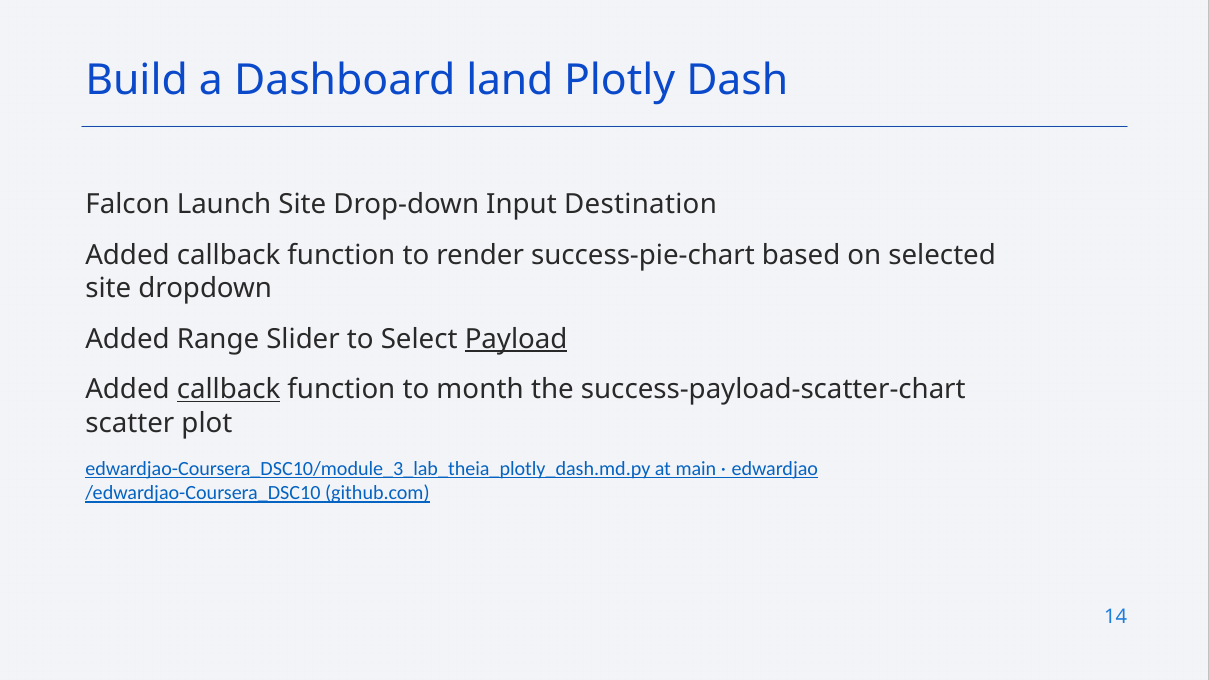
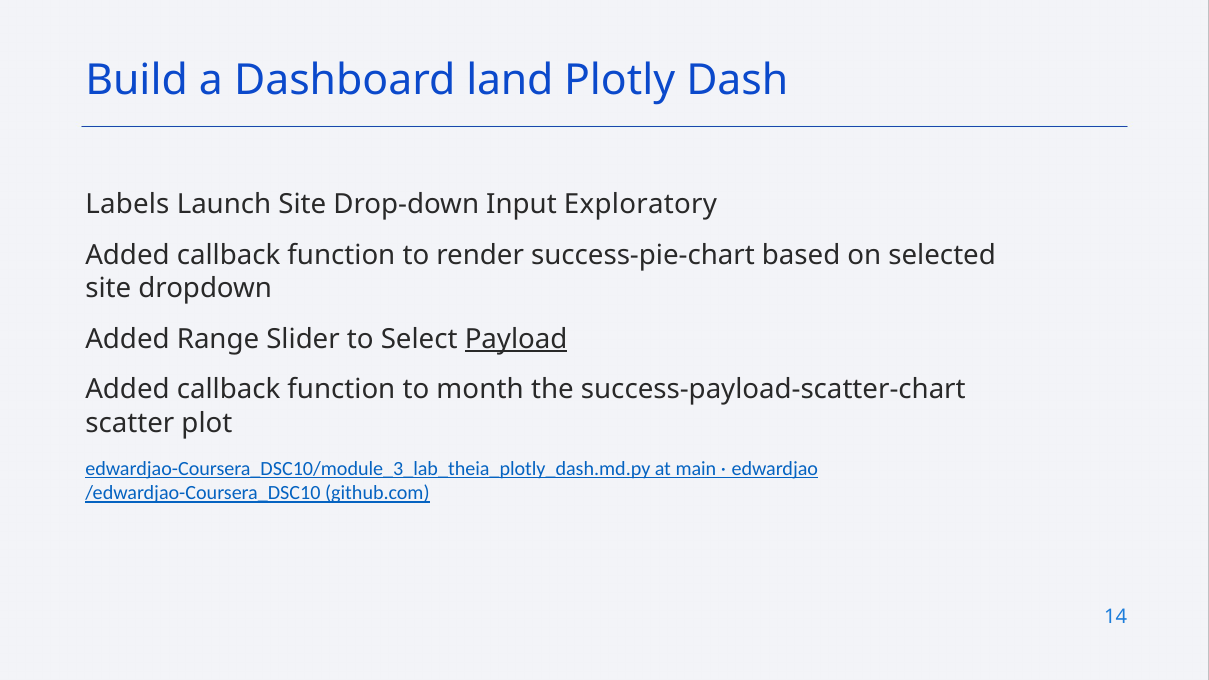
Falcon: Falcon -> Labels
Destination: Destination -> Exploratory
callback at (229, 390) underline: present -> none
